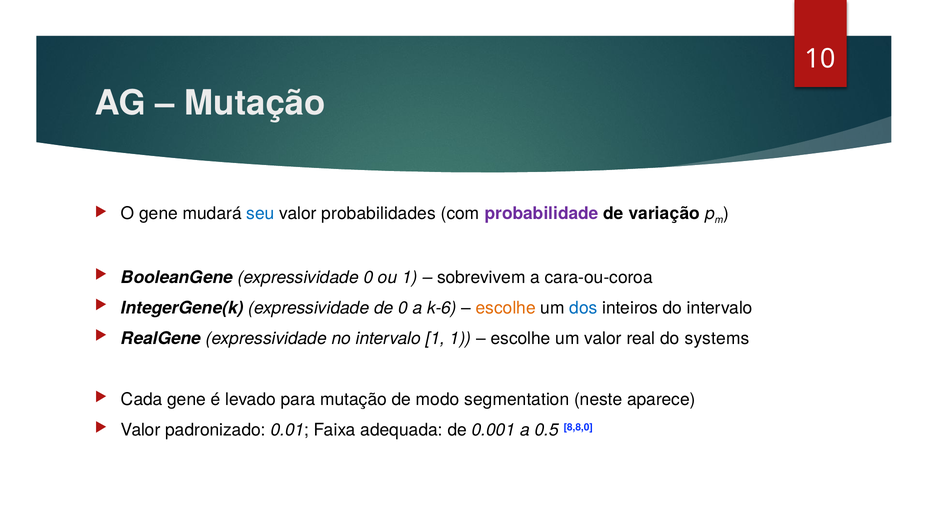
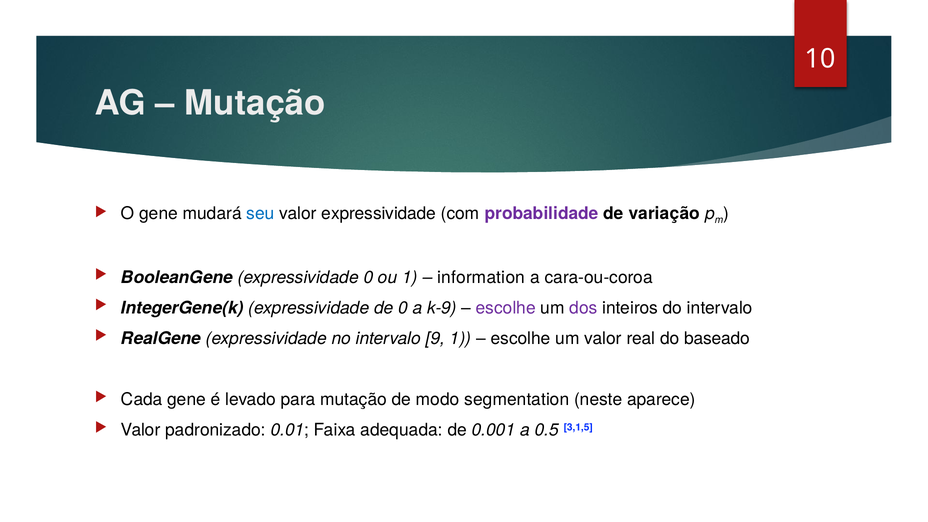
valor probabilidades: probabilidades -> expressividade
sobrevivem: sobrevivem -> information
k-6: k-6 -> k-9
escolhe at (506, 308) colour: orange -> purple
dos colour: blue -> purple
intervalo 1: 1 -> 9
systems: systems -> baseado
8,8,0: 8,8,0 -> 3,1,5
